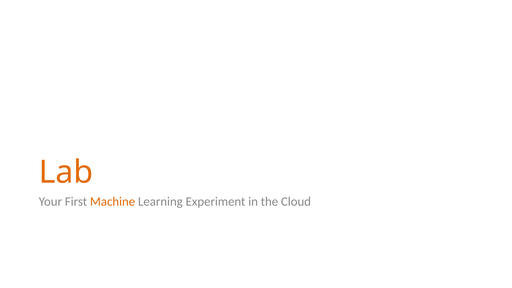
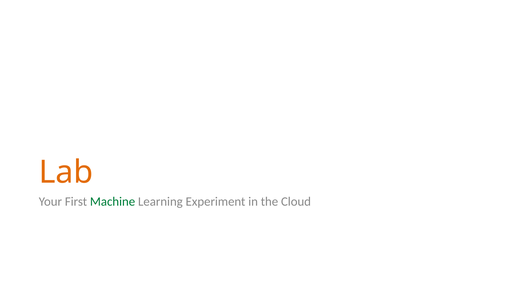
Machine colour: orange -> green
